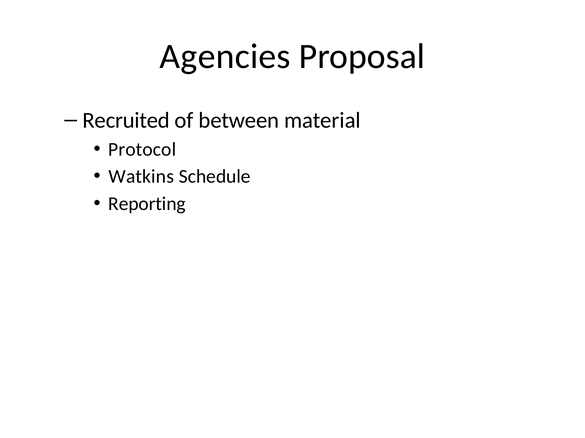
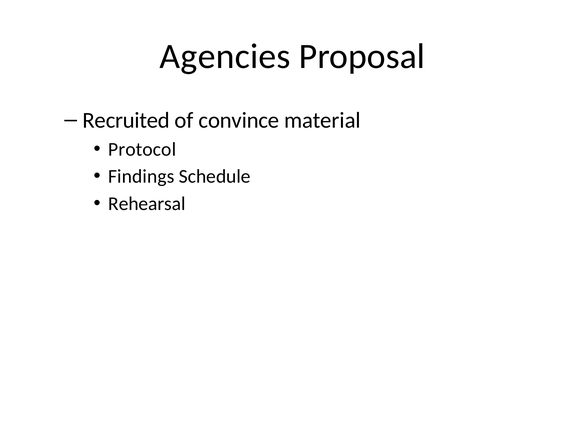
between: between -> convince
Watkins: Watkins -> Findings
Reporting: Reporting -> Rehearsal
